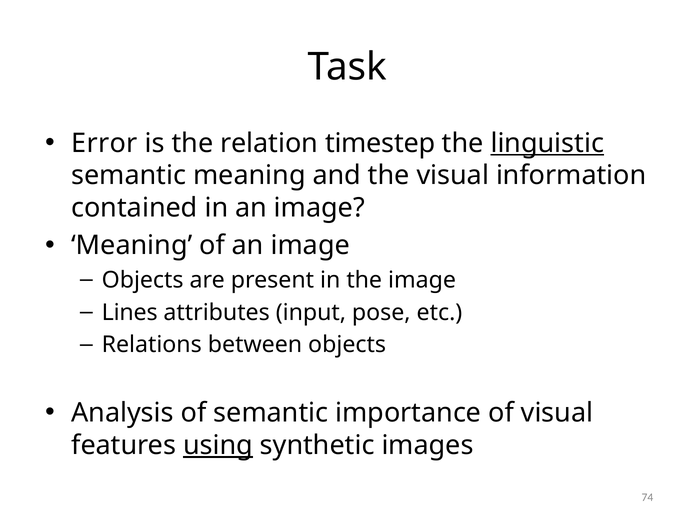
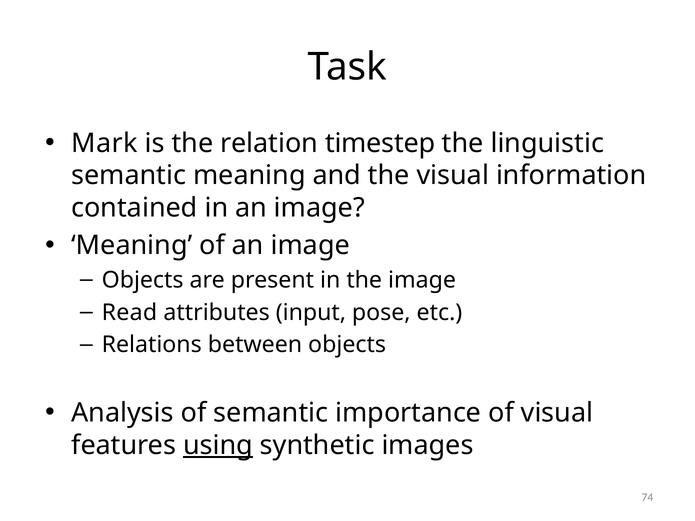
Error: Error -> Mark
linguistic underline: present -> none
Lines: Lines -> Read
